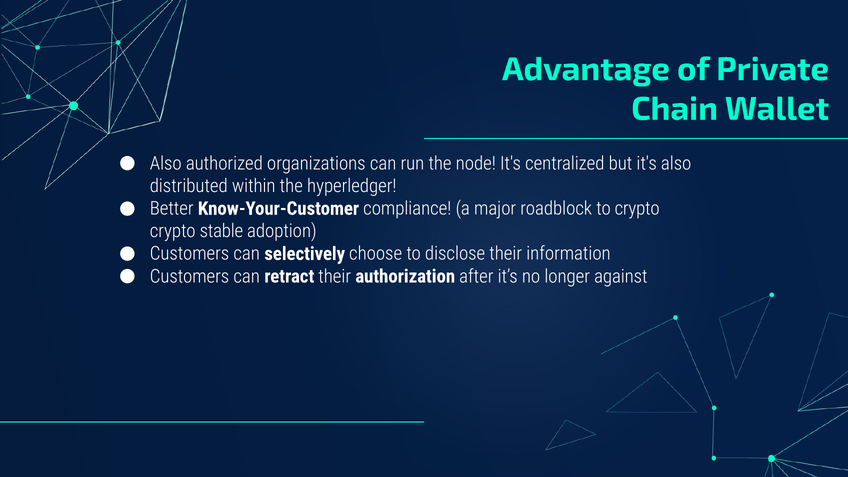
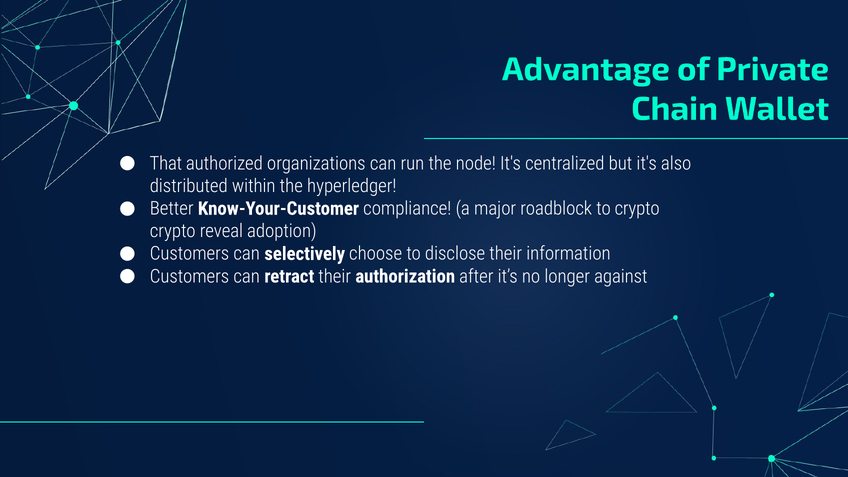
Also at (166, 163): Also -> That
stable: stable -> reveal
